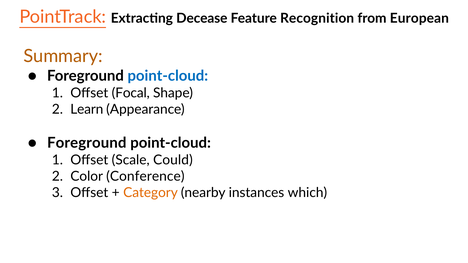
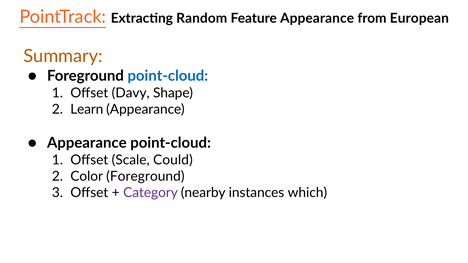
Decease: Decease -> Random
Feature Recognition: Recognition -> Appearance
Focal: Focal -> Davy
Foreground at (87, 143): Foreground -> Appearance
Color Conference: Conference -> Foreground
Category colour: orange -> purple
